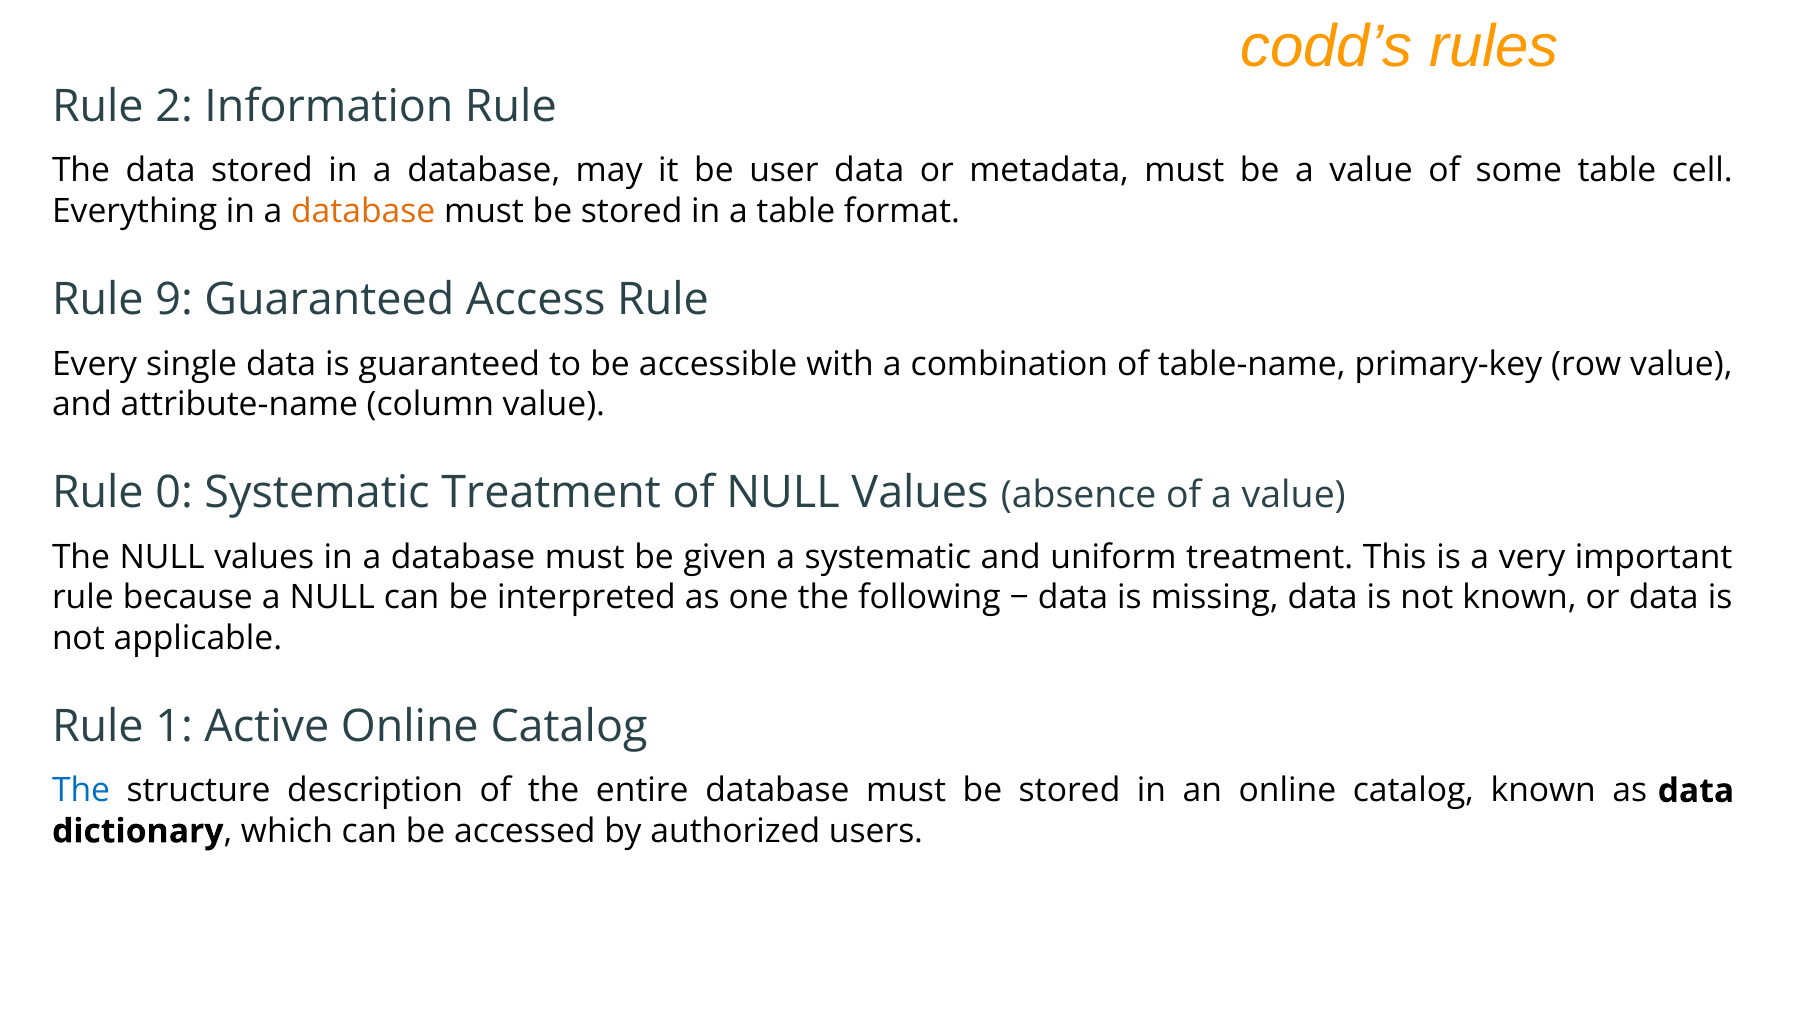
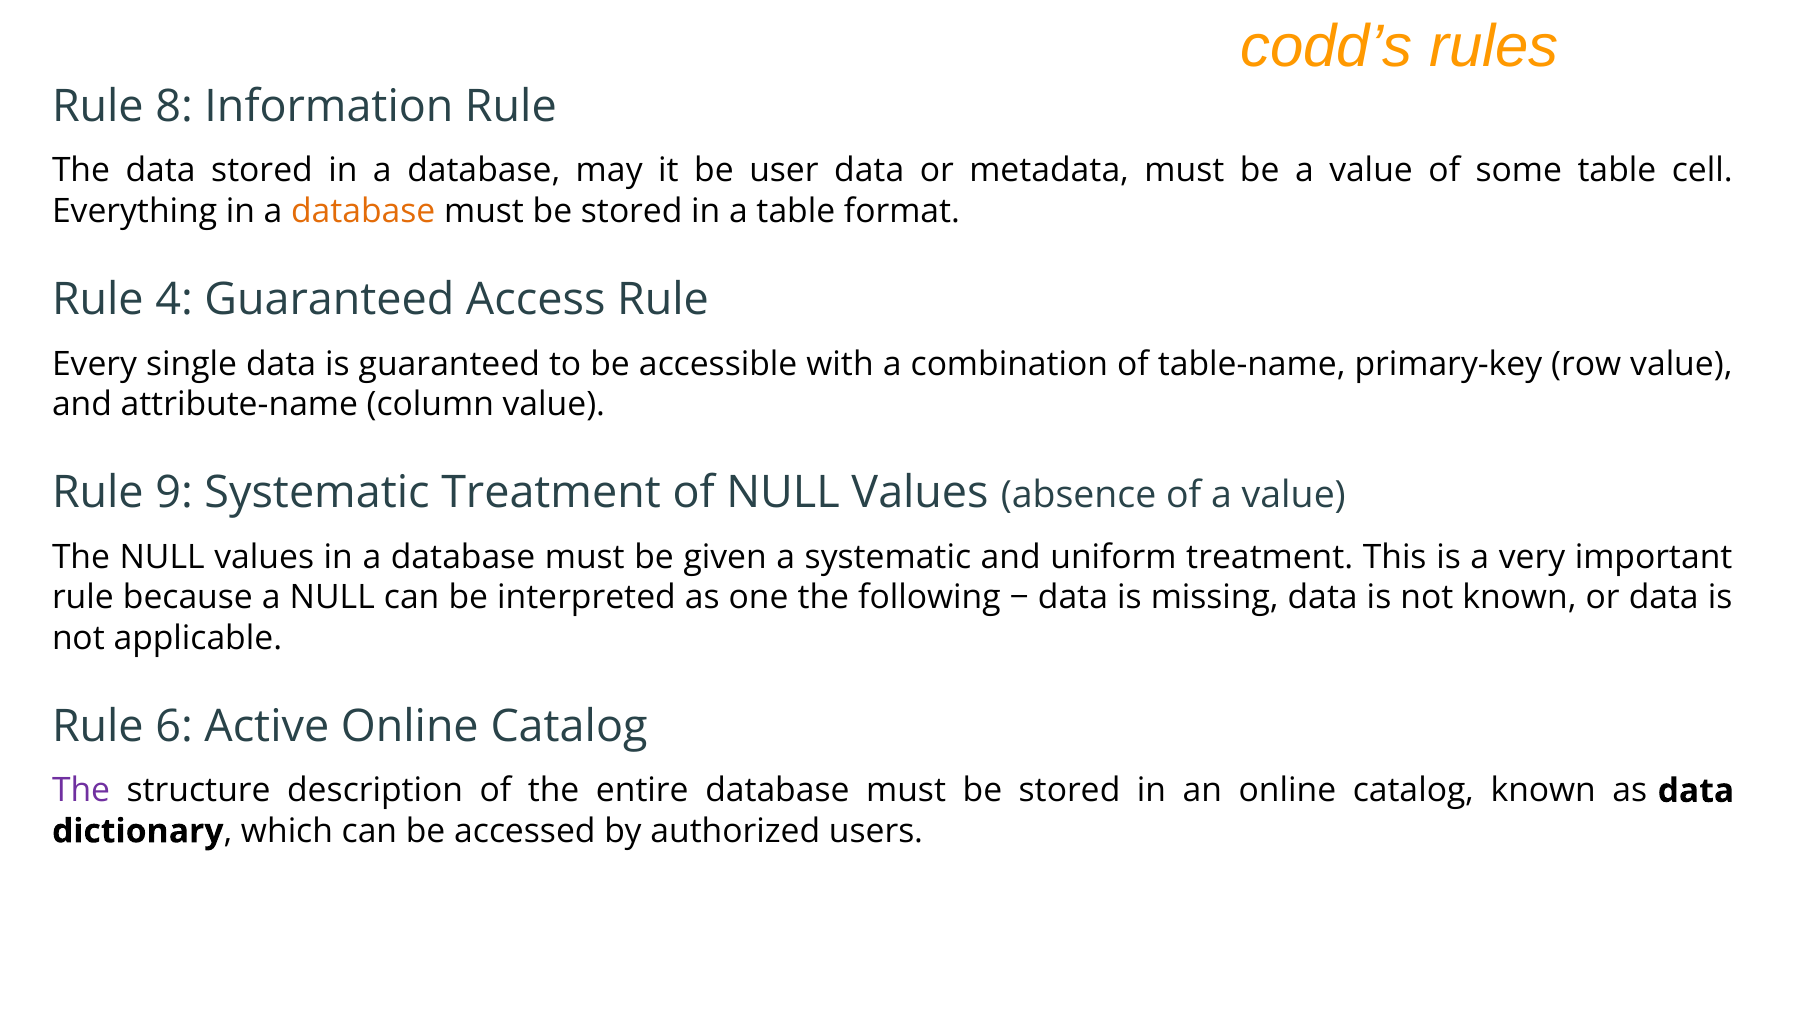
2: 2 -> 8
9: 9 -> 4
0: 0 -> 9
1: 1 -> 6
The at (81, 791) colour: blue -> purple
